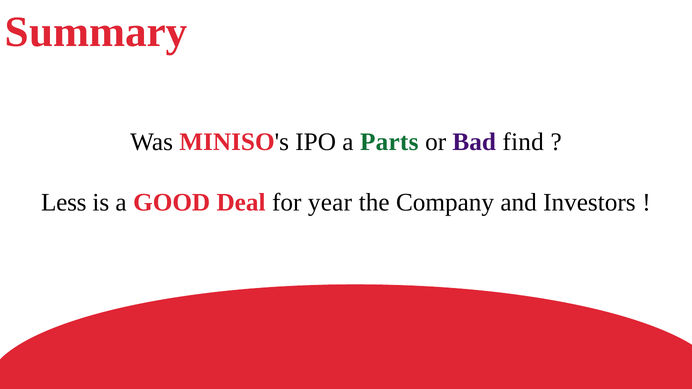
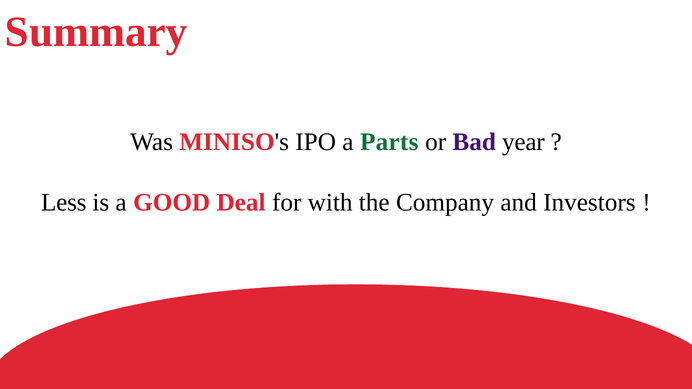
find: find -> year
year: year -> with
